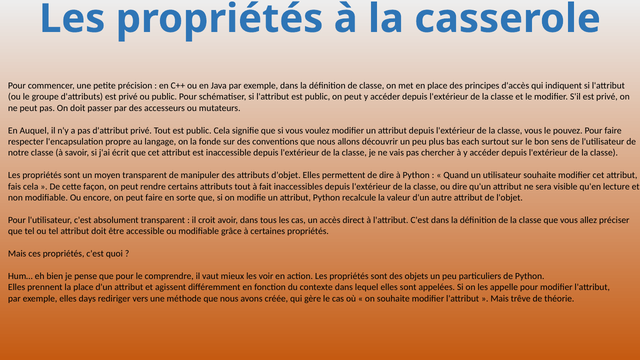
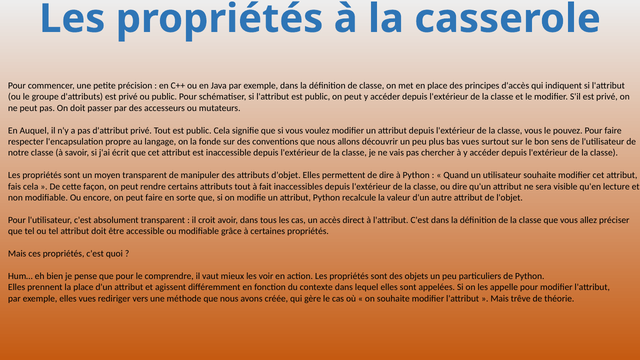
bas each: each -> vues
elles days: days -> vues
